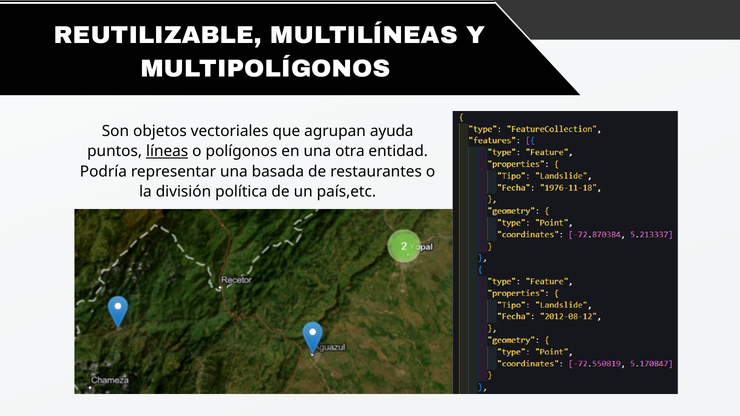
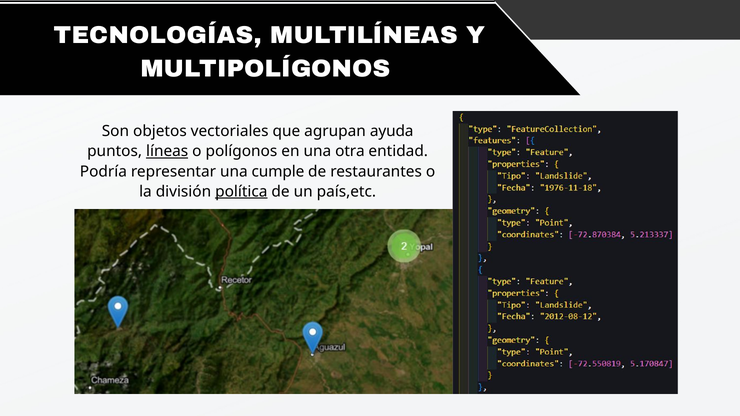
REUTILIZABLE: REUTILIZABLE -> TECNOLOGÍAS
basada: basada -> cumple
política underline: none -> present
